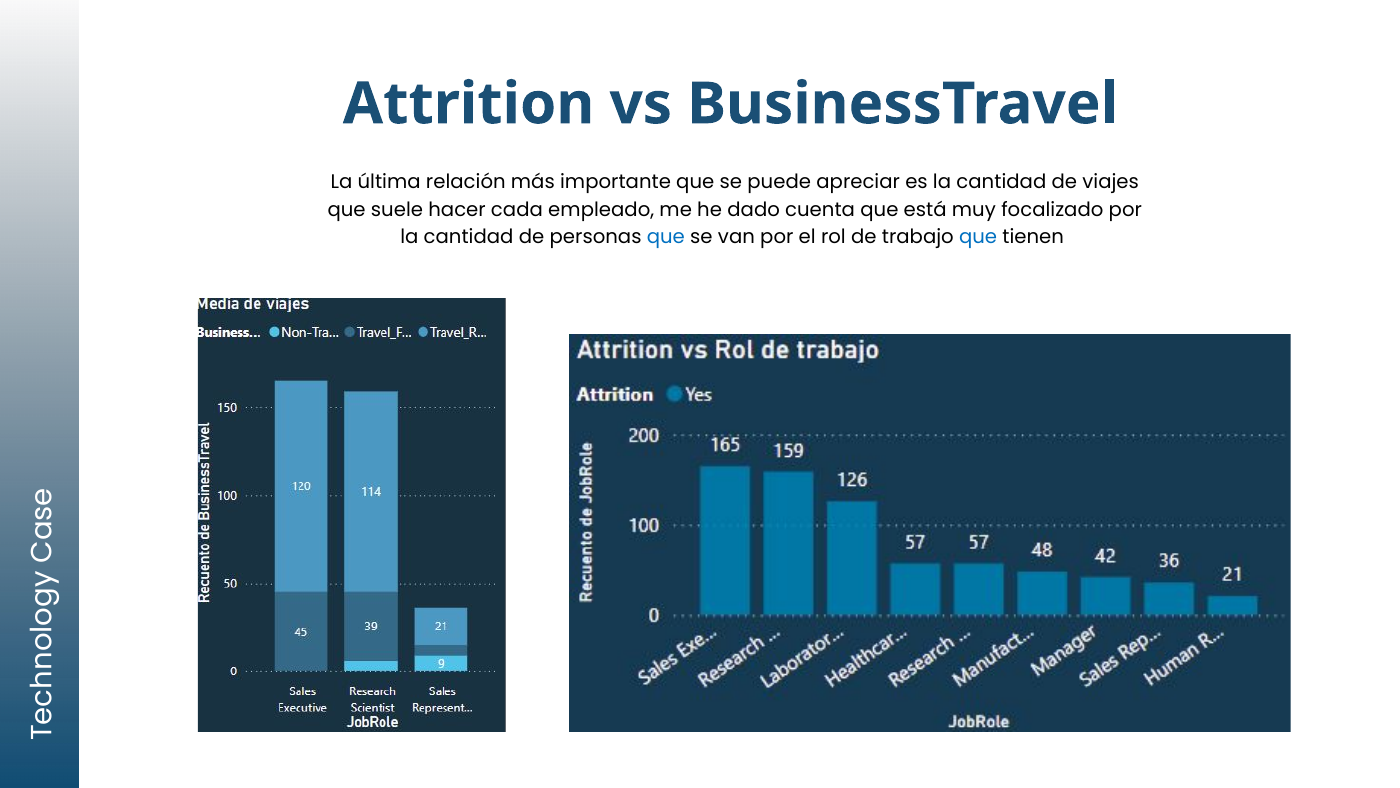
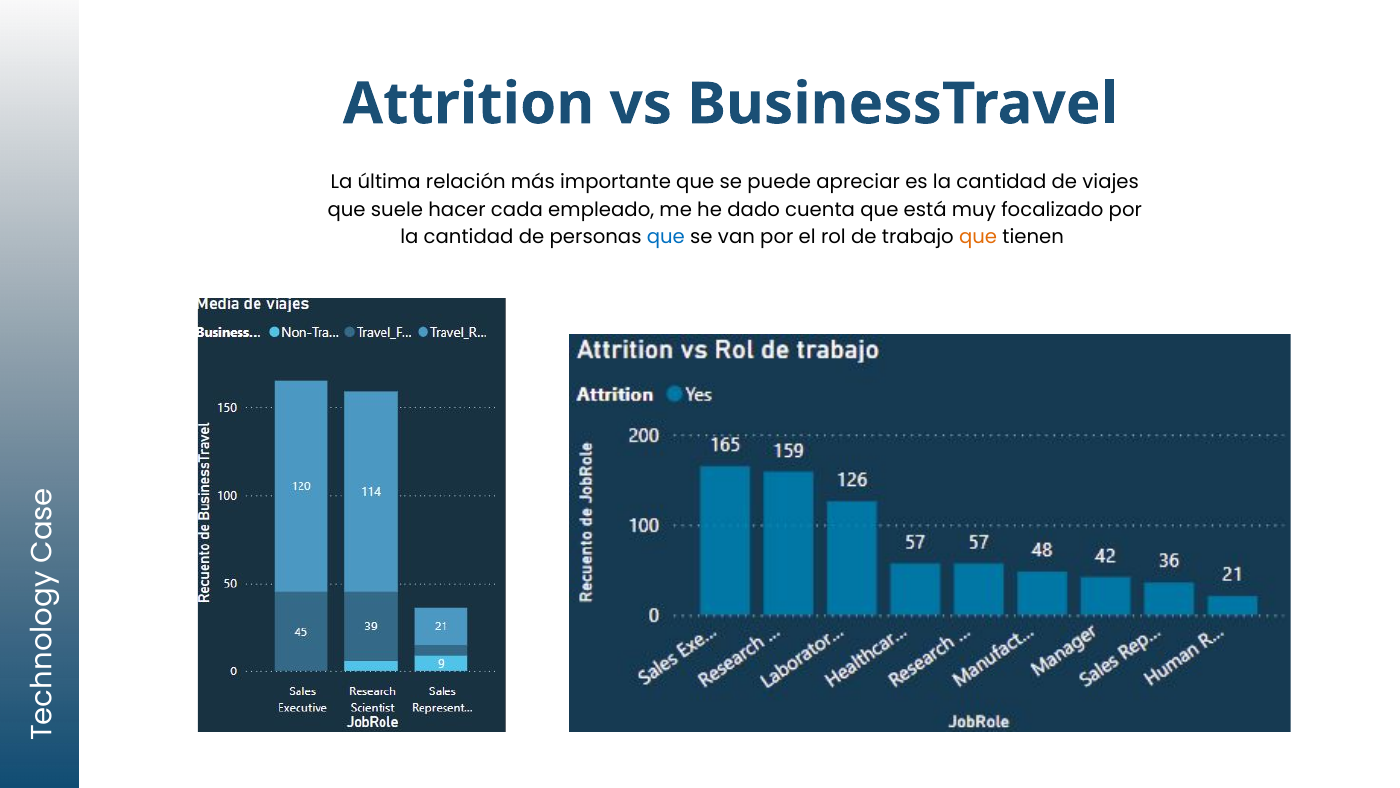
que at (978, 237) colour: blue -> orange
